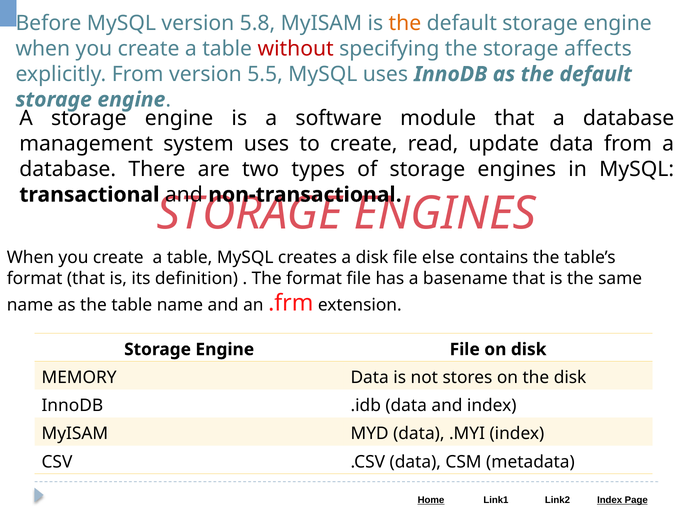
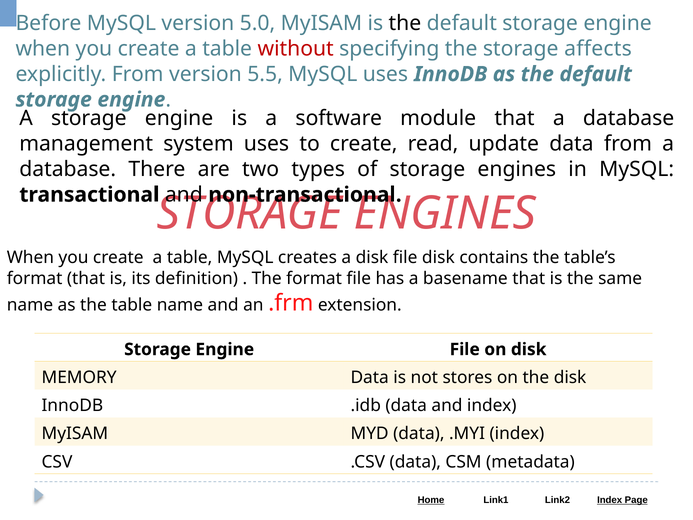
5.8: 5.8 -> 5.0
the at (405, 23) colour: orange -> black
file else: else -> disk
